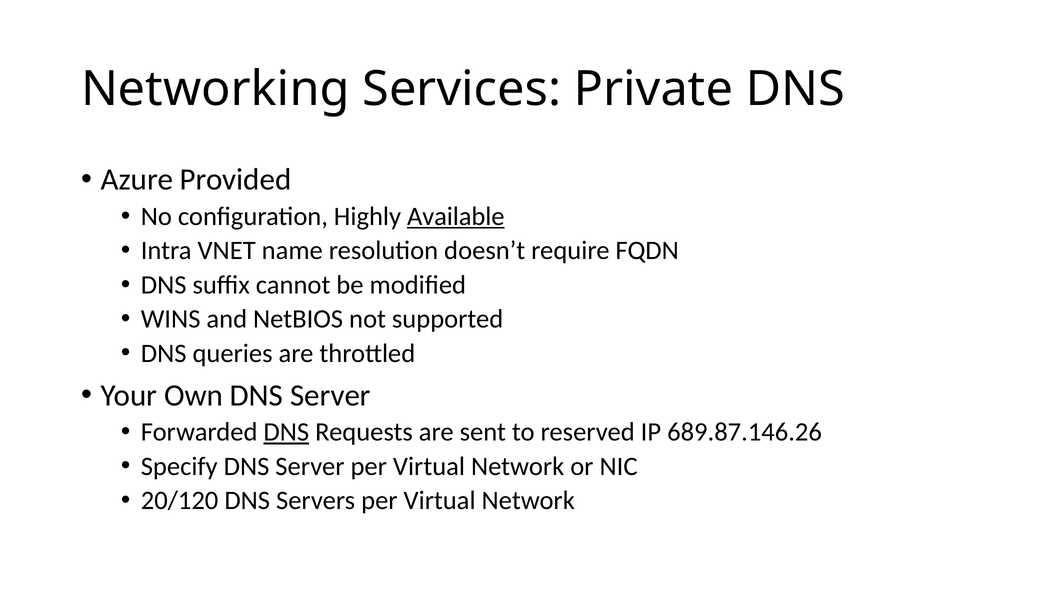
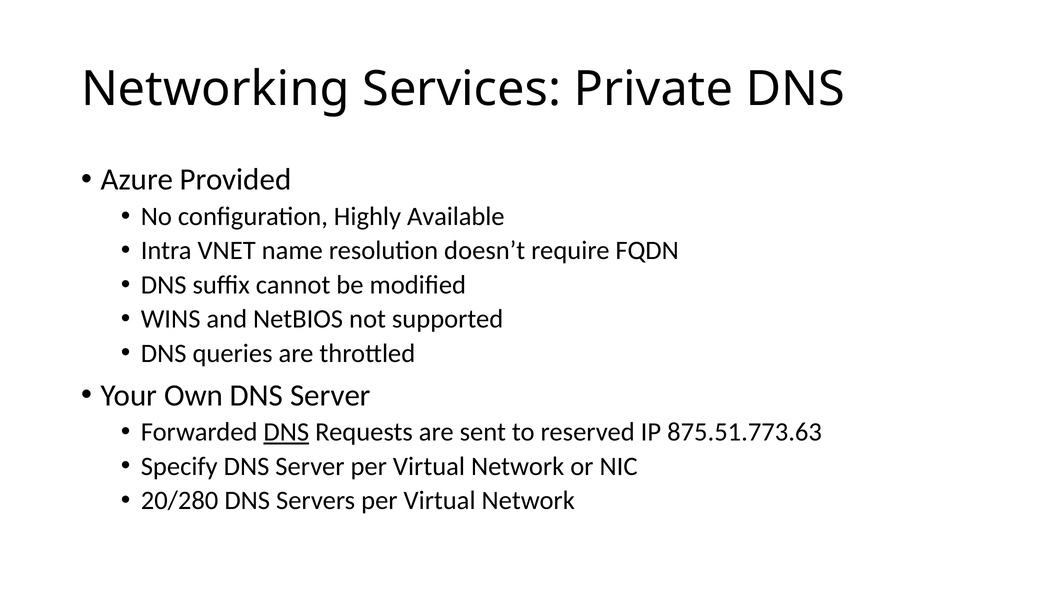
Available underline: present -> none
689.87.146.26: 689.87.146.26 -> 875.51.773.63
20/120: 20/120 -> 20/280
